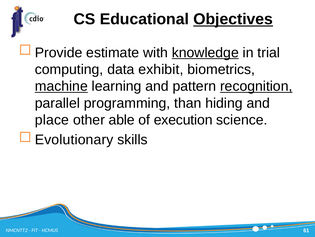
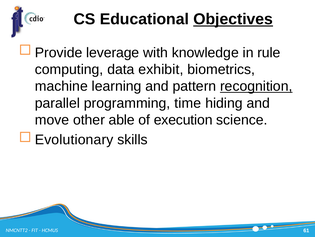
estimate: estimate -> leverage
knowledge underline: present -> none
trial: trial -> rule
machine underline: present -> none
than: than -> time
place: place -> move
